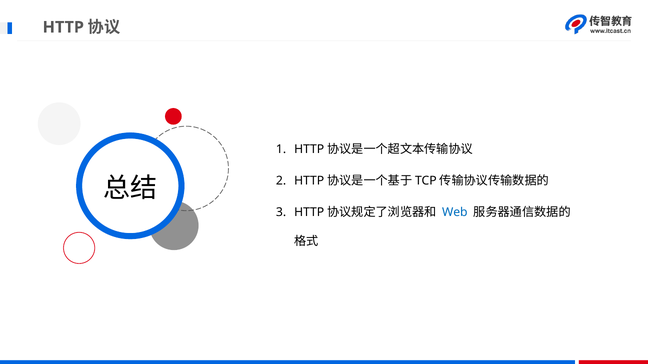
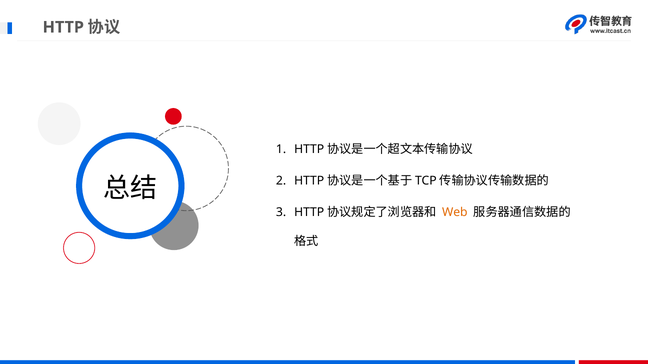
Web colour: blue -> orange
